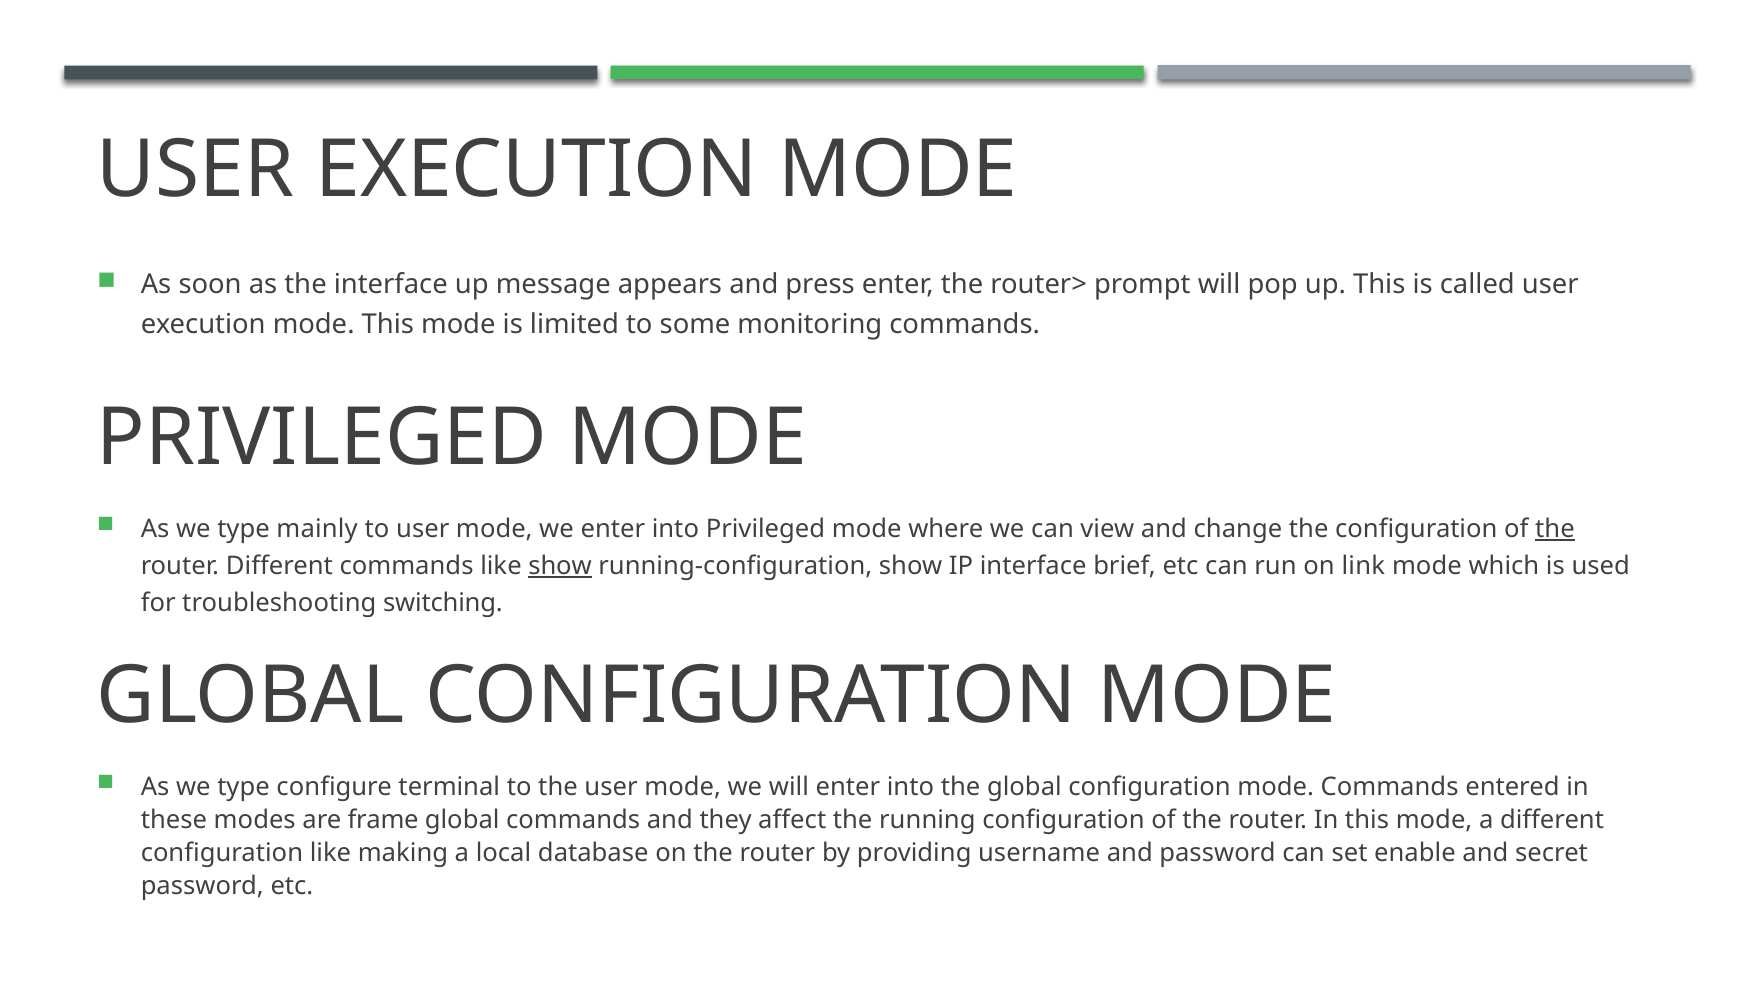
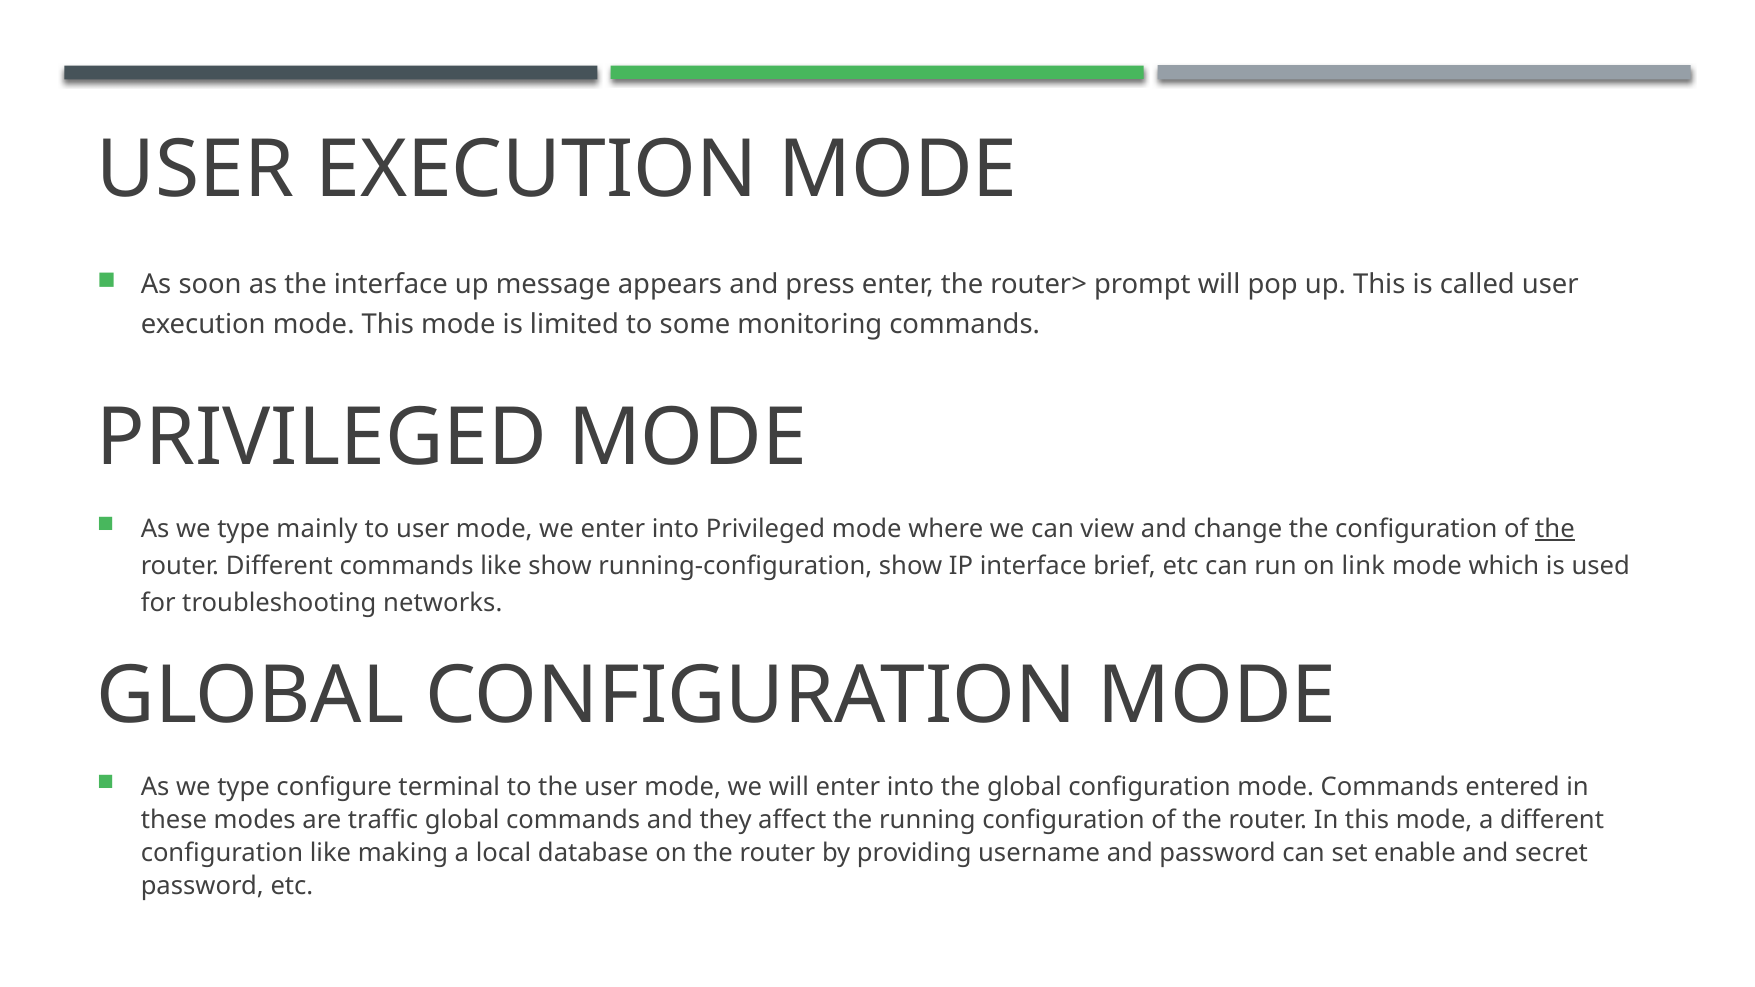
show at (560, 566) underline: present -> none
switching: switching -> networks
frame: frame -> traffic
